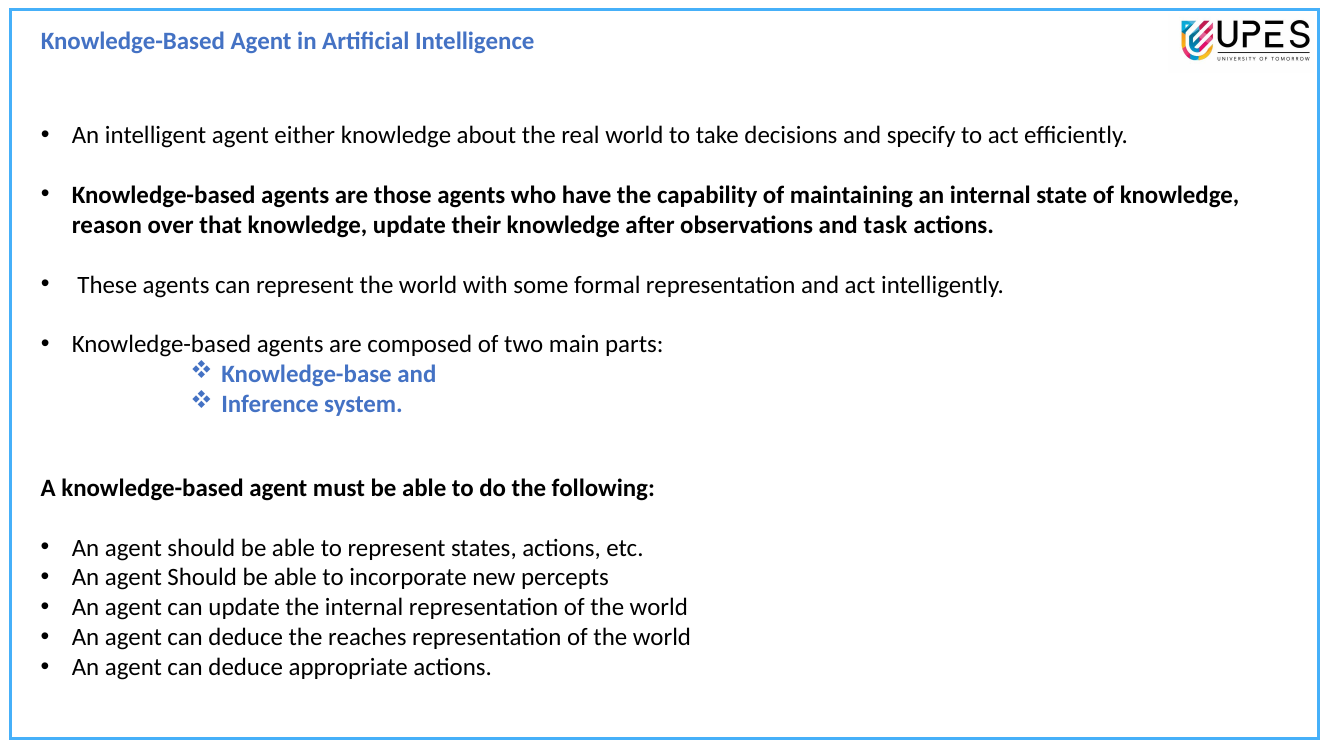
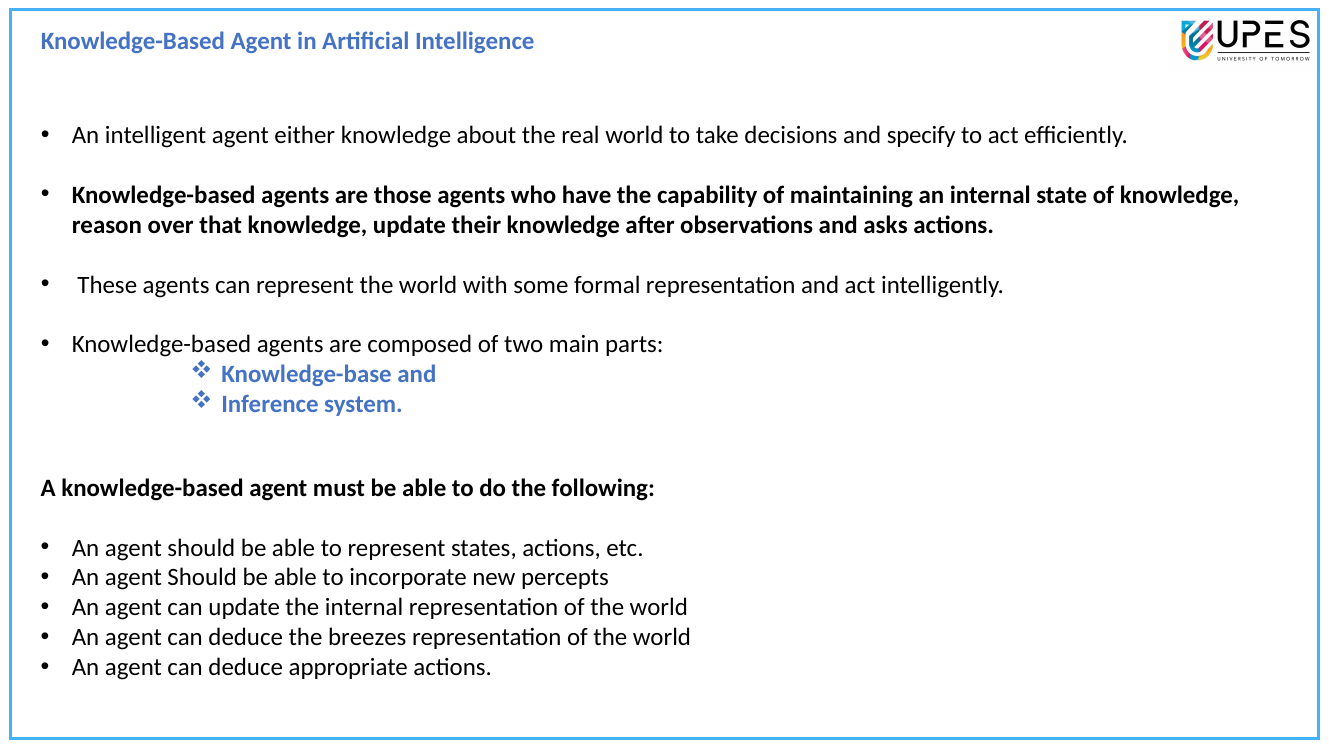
task: task -> asks
reaches: reaches -> breezes
